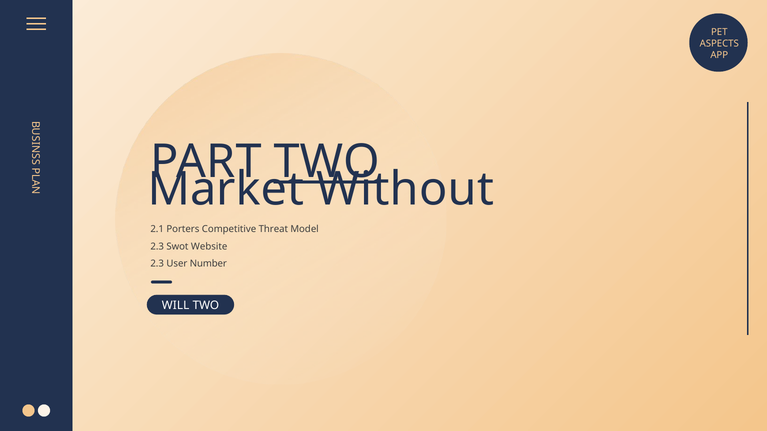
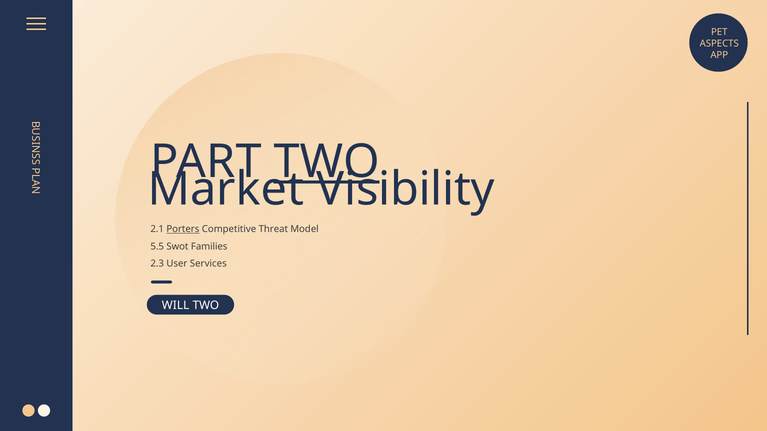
Without: Without -> Visibility
Porters underline: none -> present
2.3 at (157, 247): 2.3 -> 5.5
Website: Website -> Families
Number: Number -> Services
